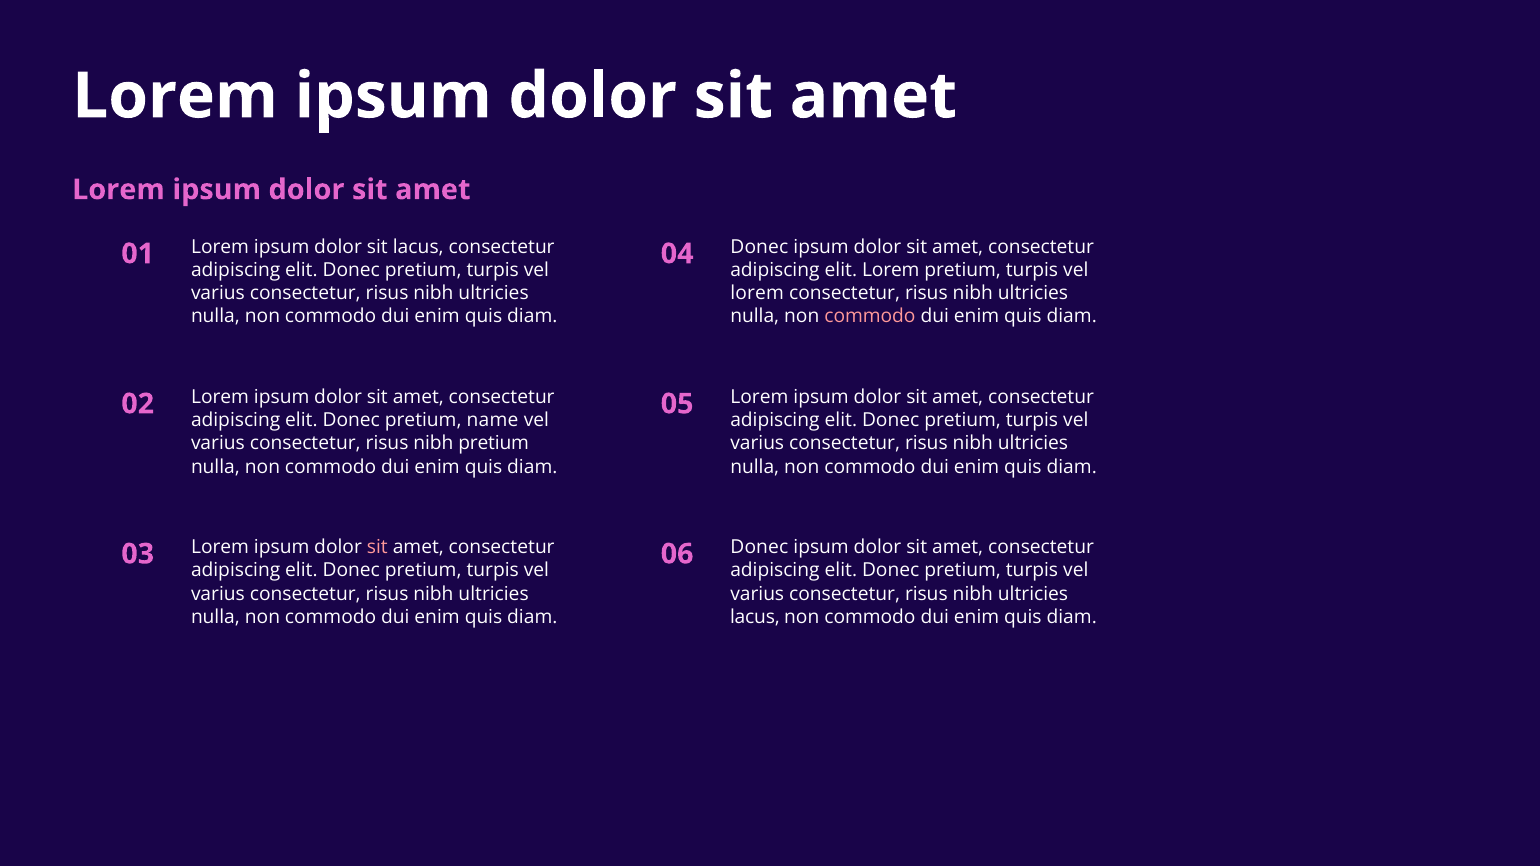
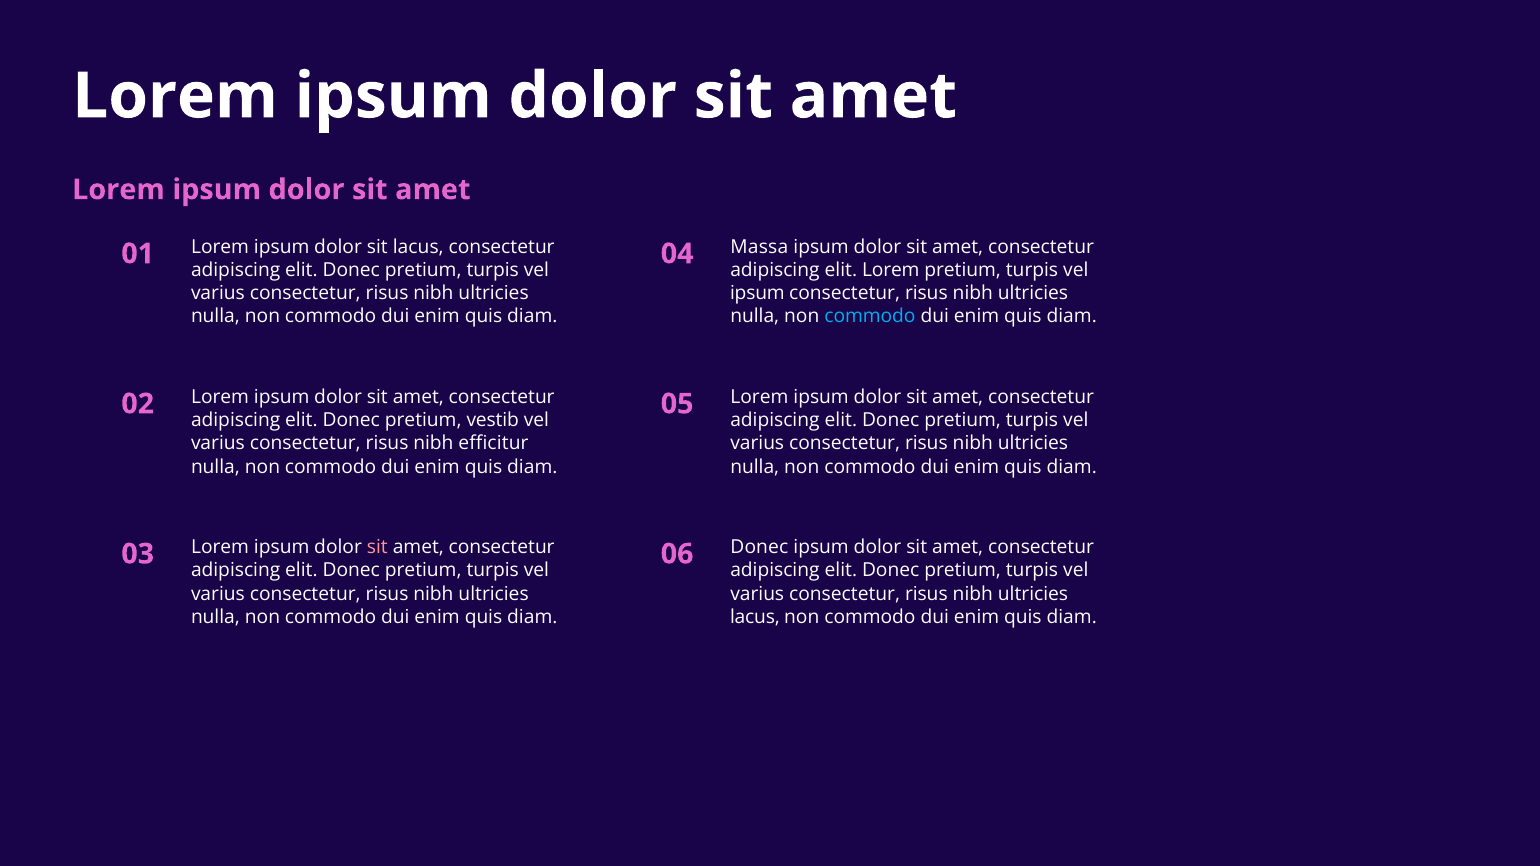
Donec at (759, 247): Donec -> Massa
lorem at (757, 294): lorem -> ipsum
commodo at (870, 317) colour: pink -> light blue
name: name -> vestib
nibh pretium: pretium -> efficitur
